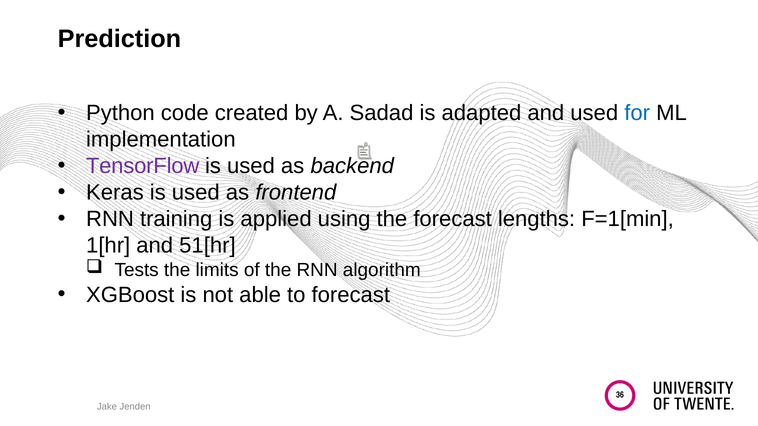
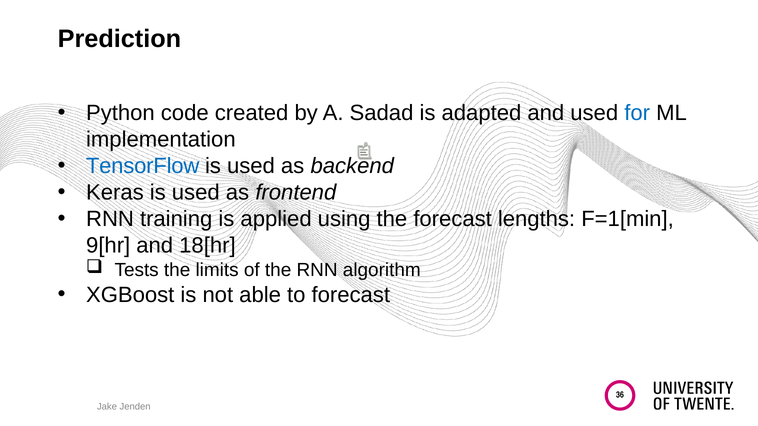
TensorFlow colour: purple -> blue
1[hr: 1[hr -> 9[hr
51[hr: 51[hr -> 18[hr
